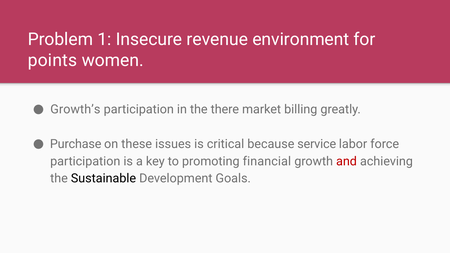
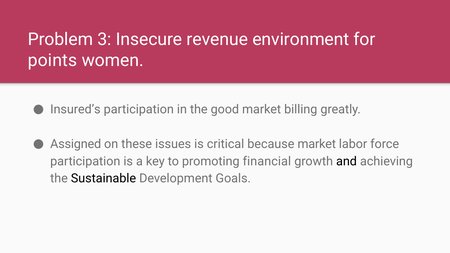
1: 1 -> 3
Growth’s: Growth’s -> Insured’s
there: there -> good
Purchase: Purchase -> Assigned
because service: service -> market
and colour: red -> black
